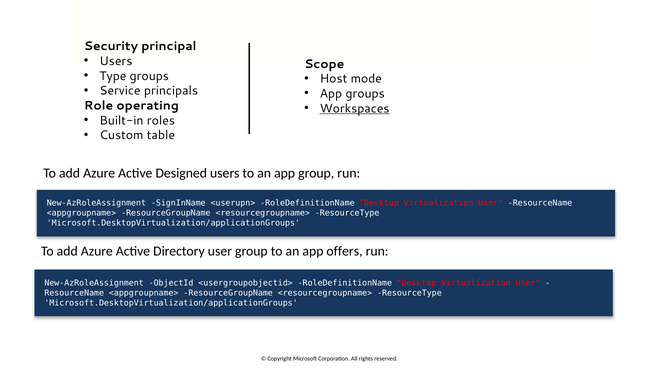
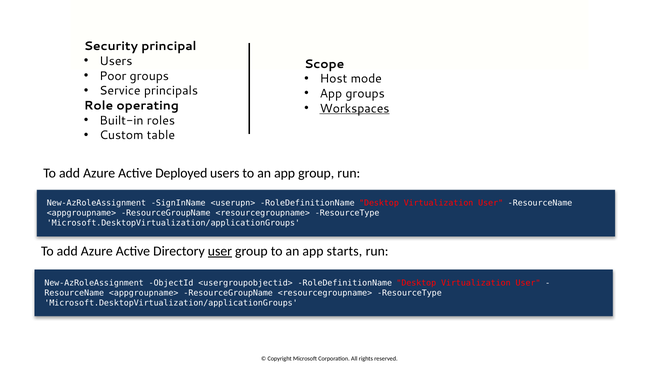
Type: Type -> Poor
Designed: Designed -> Deployed
user at (220, 251) underline: none -> present
offers: offers -> starts
